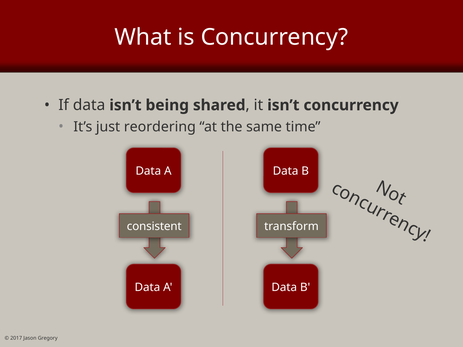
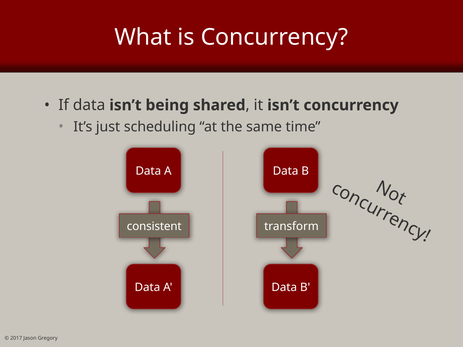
reordering: reordering -> scheduling
